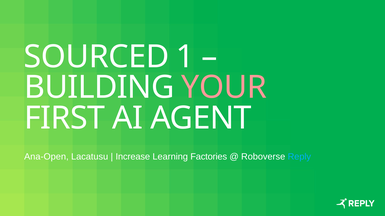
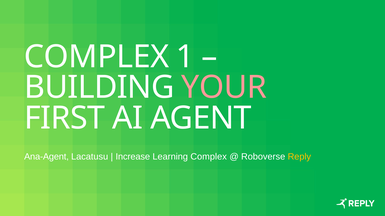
SOURCED at (96, 57): SOURCED -> COMPLEX
Ana-Open: Ana-Open -> Ana-Agent
Learning Factories: Factories -> Complex
Reply colour: light blue -> yellow
